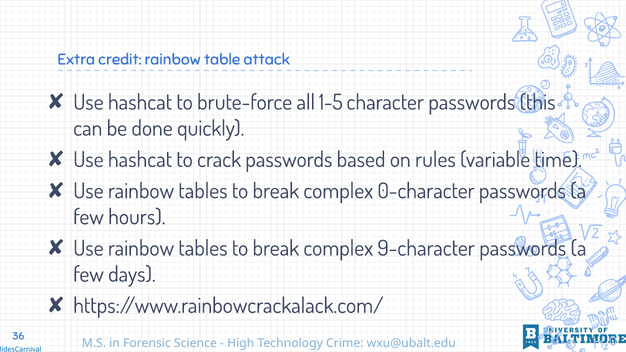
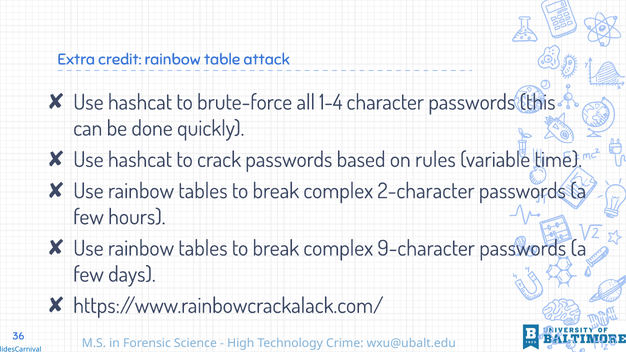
1-5: 1-5 -> 1-4
0-character: 0-character -> 2-character
